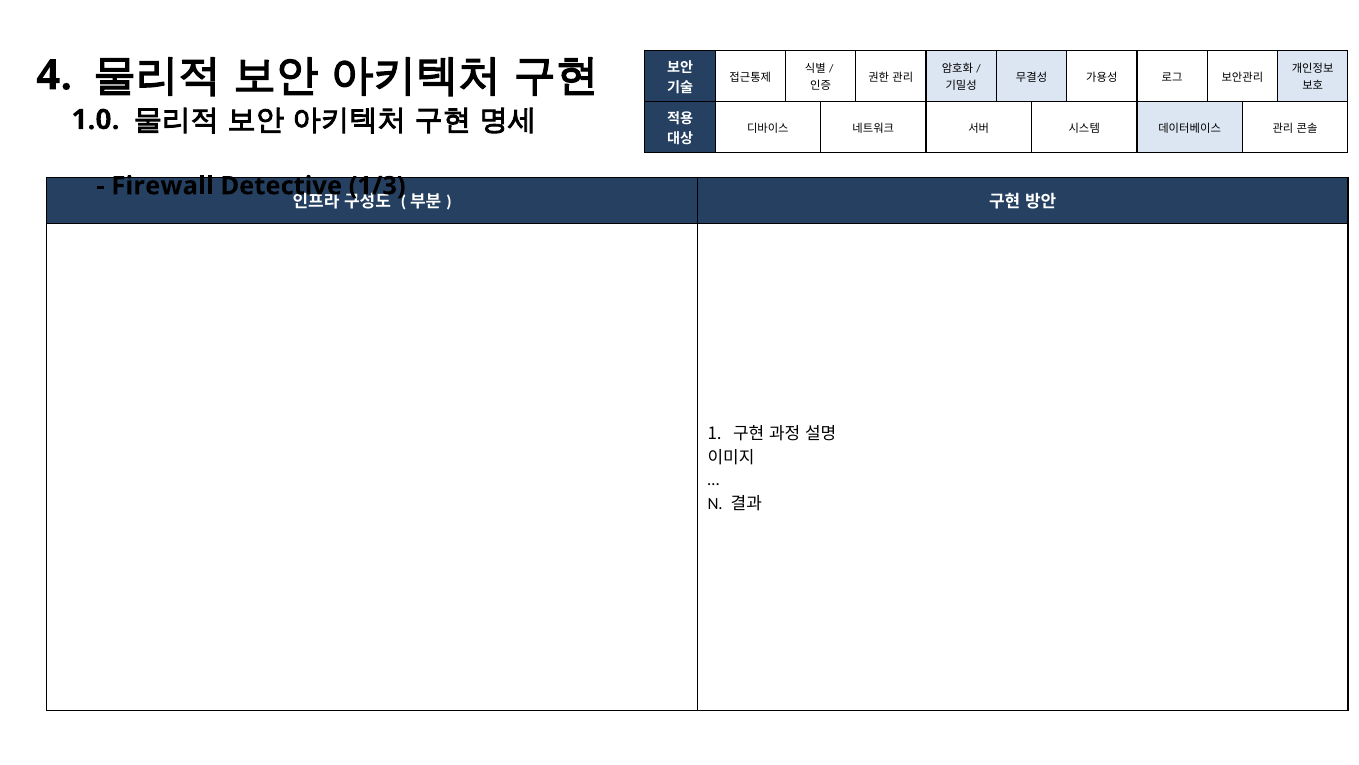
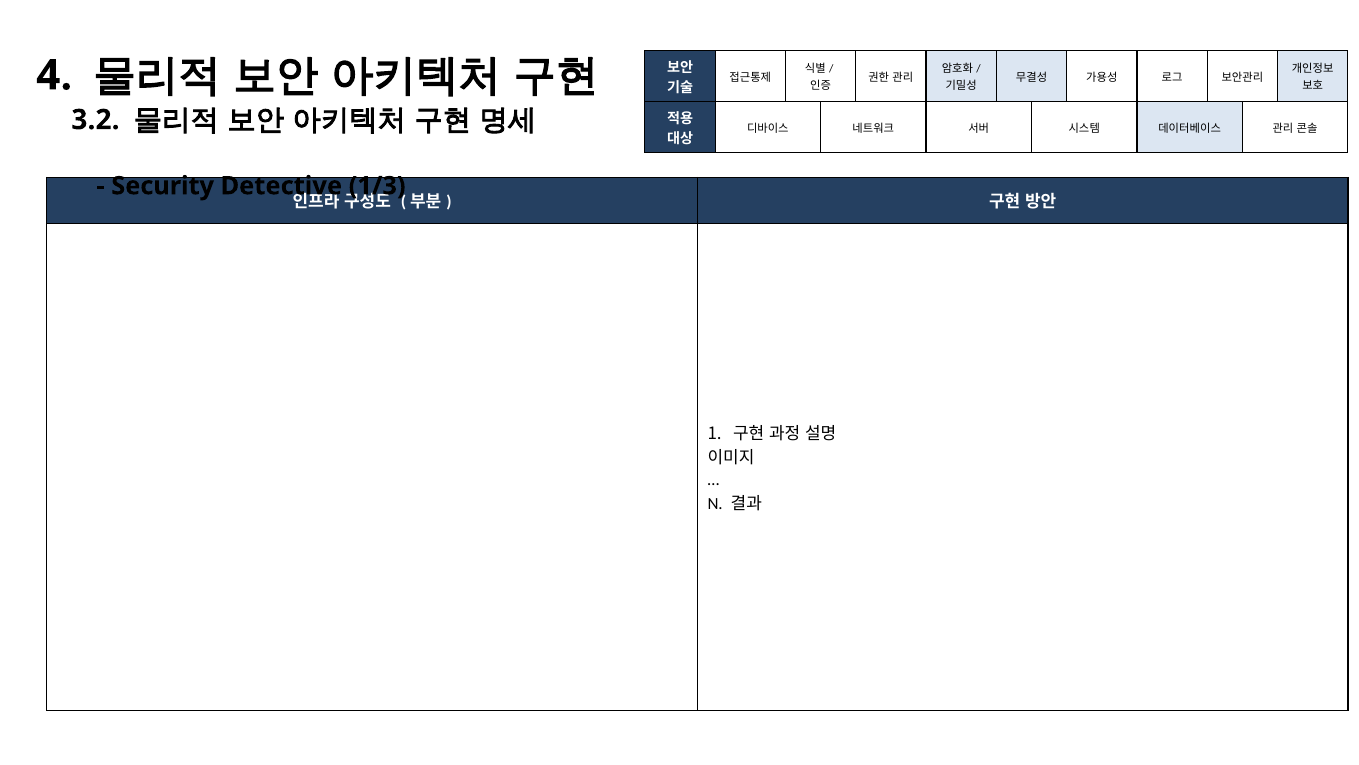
1.0: 1.0 -> 3.2
Firewall: Firewall -> Security
